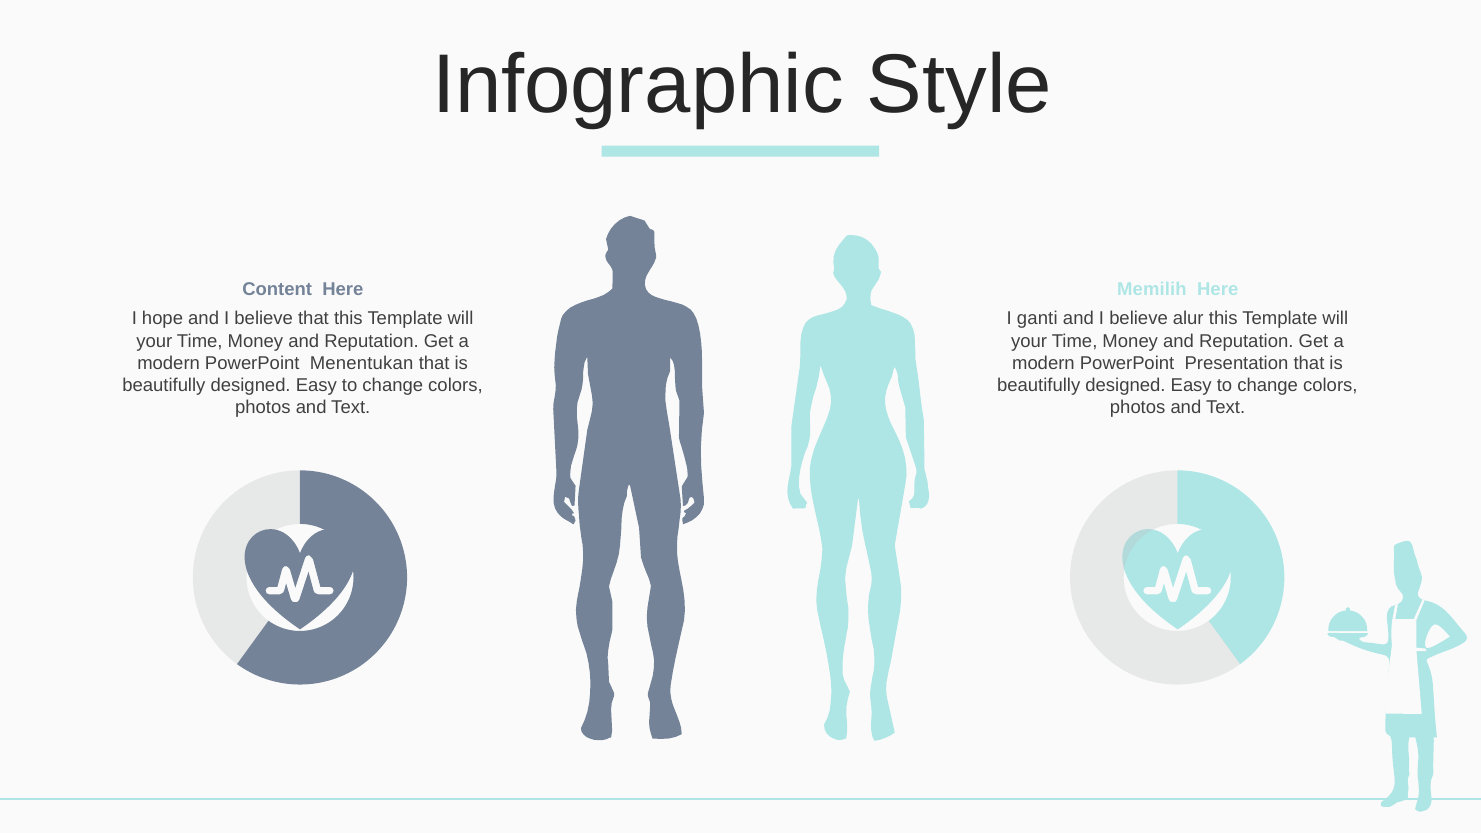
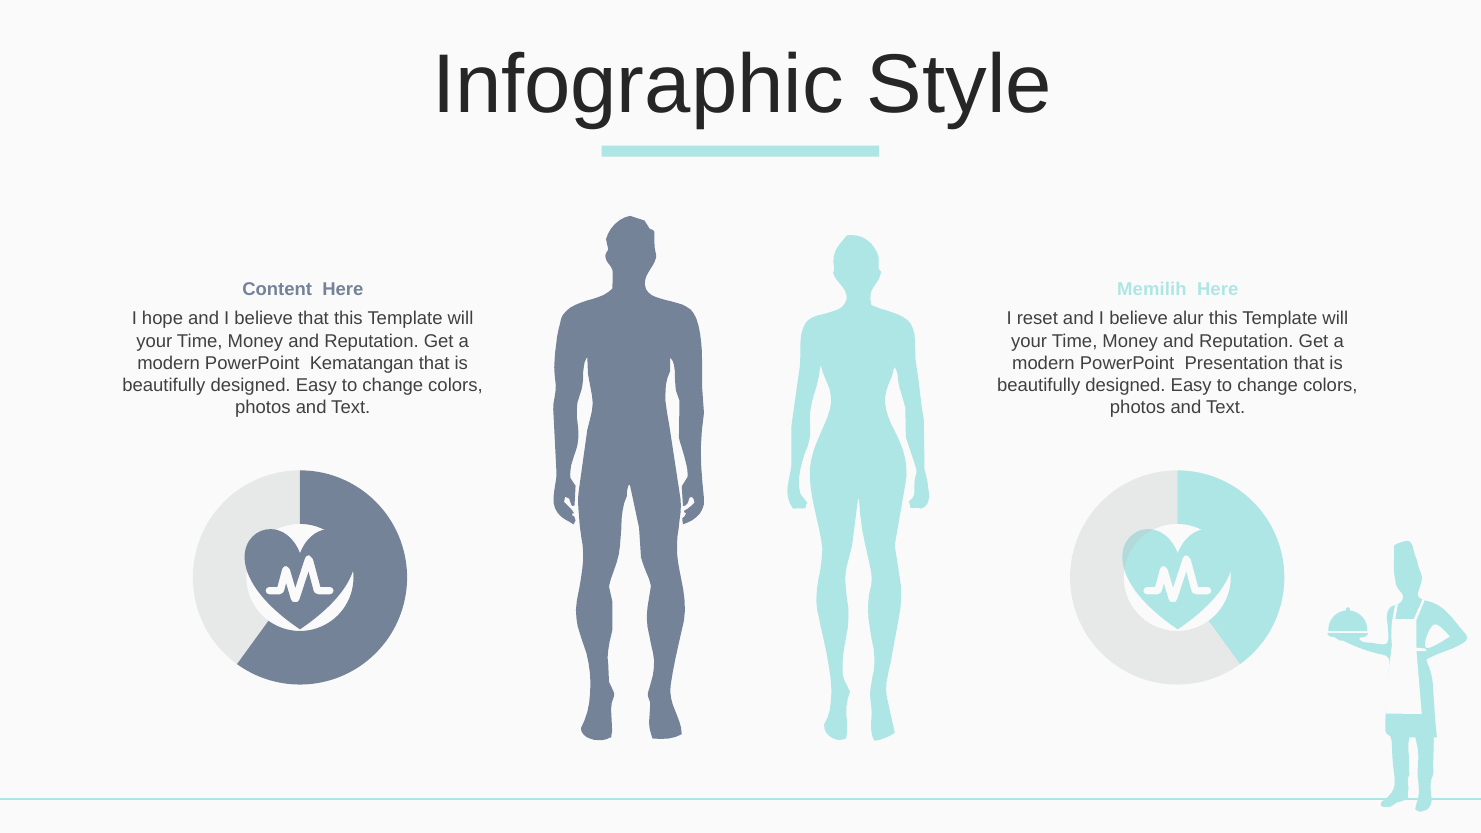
ganti: ganti -> reset
Menentukan: Menentukan -> Kematangan
